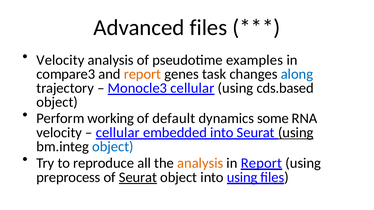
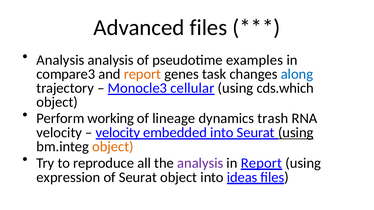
Velocity at (60, 60): Velocity -> Analysis
cds.based: cds.based -> cds.which
default: default -> lineage
some: some -> trash
cellular at (118, 133): cellular -> velocity
object at (113, 147) colour: blue -> orange
analysis at (200, 163) colour: orange -> purple
preprocess: preprocess -> expression
Seurat at (138, 178) underline: present -> none
into using: using -> ideas
